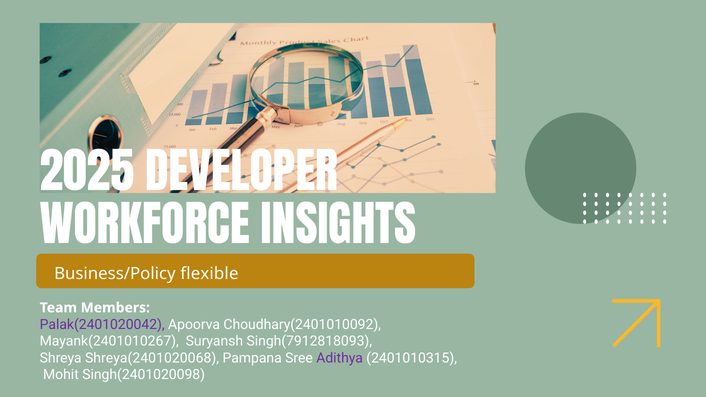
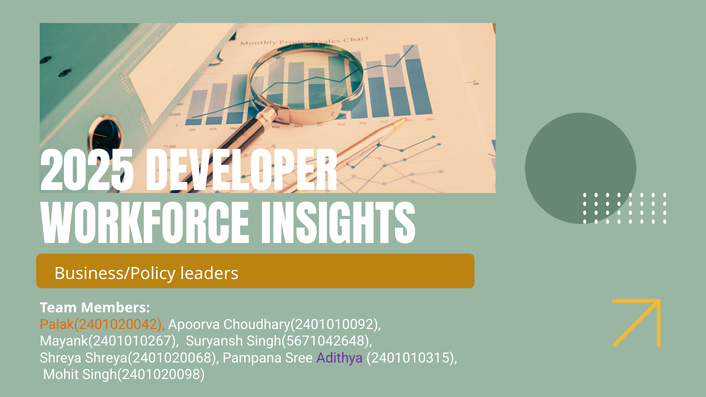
flexible: flexible -> leaders
Palak(2401020042 colour: purple -> orange
Singh(7912818093: Singh(7912818093 -> Singh(5671042648
